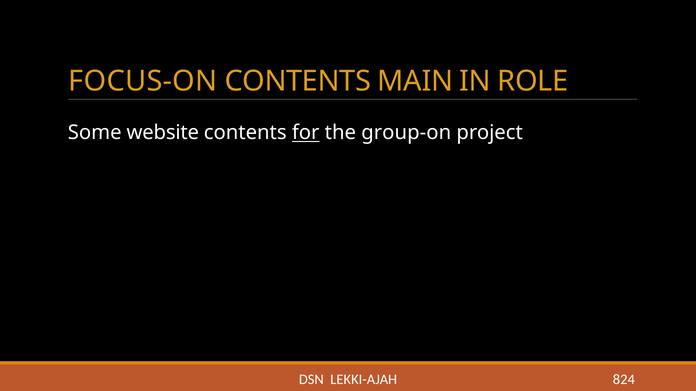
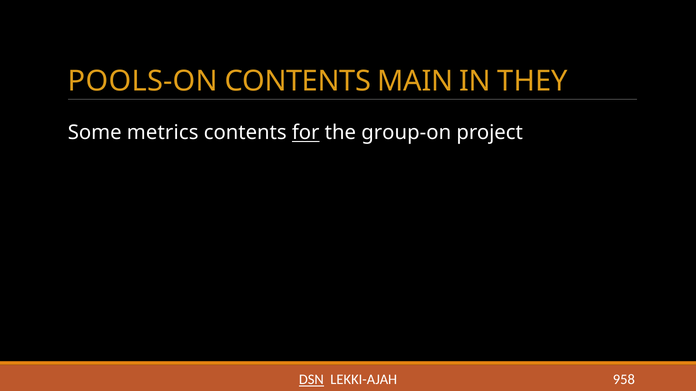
FOCUS-ON: FOCUS-ON -> POOLS-ON
ROLE: ROLE -> THEY
website: website -> metrics
DSN underline: none -> present
824: 824 -> 958
